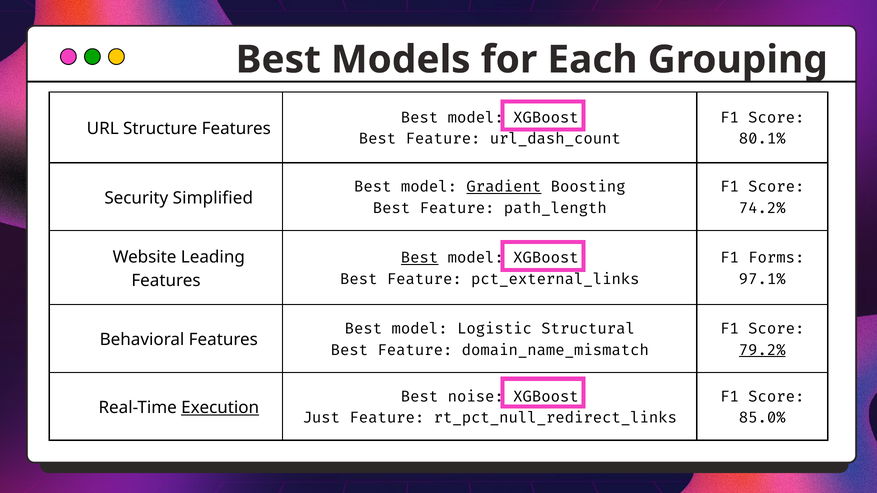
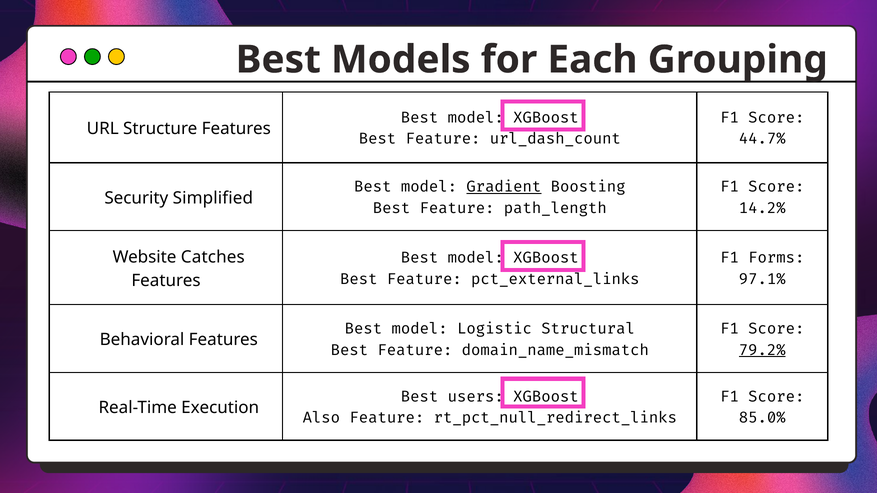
80.1%: 80.1% -> 44.7%
74.2%: 74.2% -> 14.2%
Leading: Leading -> Catches
Best at (420, 258) underline: present -> none
noise: noise -> users
Execution underline: present -> none
Just: Just -> Also
